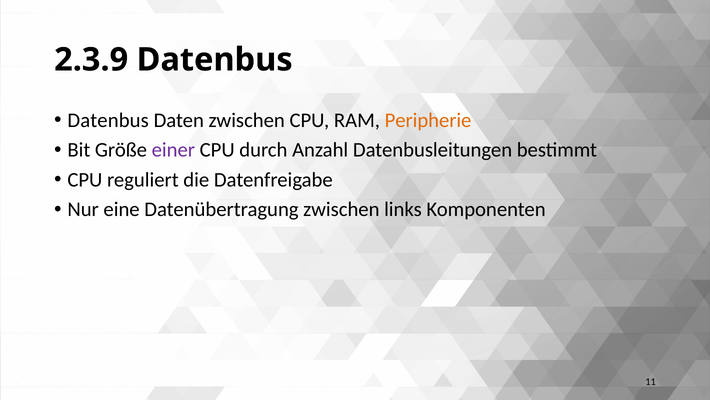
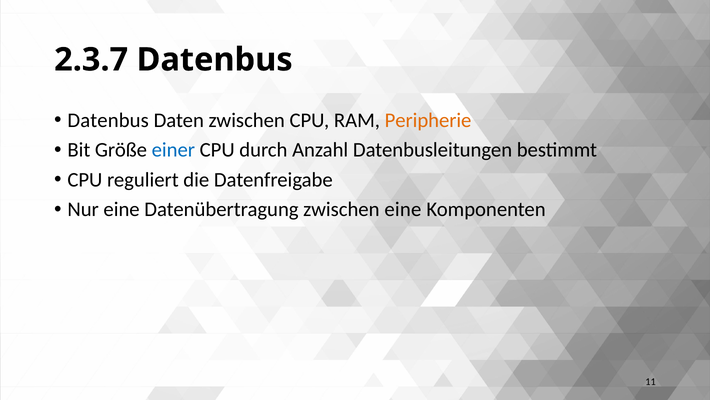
2.3.9: 2.3.9 -> 2.3.7
einer colour: purple -> blue
zwischen links: links -> eine
